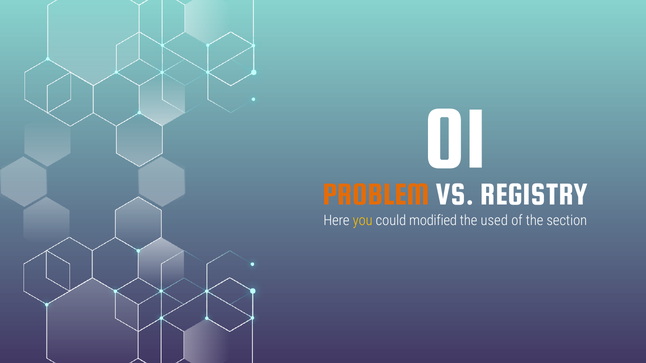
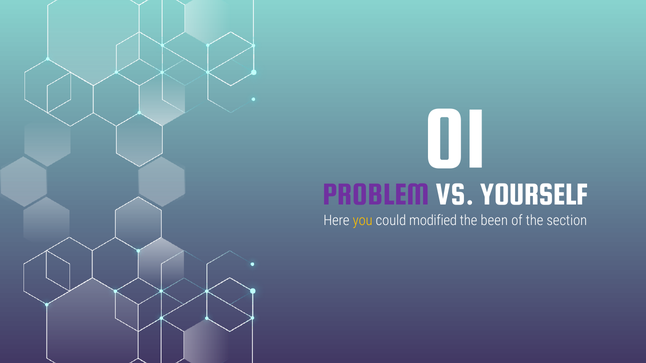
PROBLEM colour: orange -> purple
REGISTRY: REGISTRY -> YOURSELF
used: used -> been
